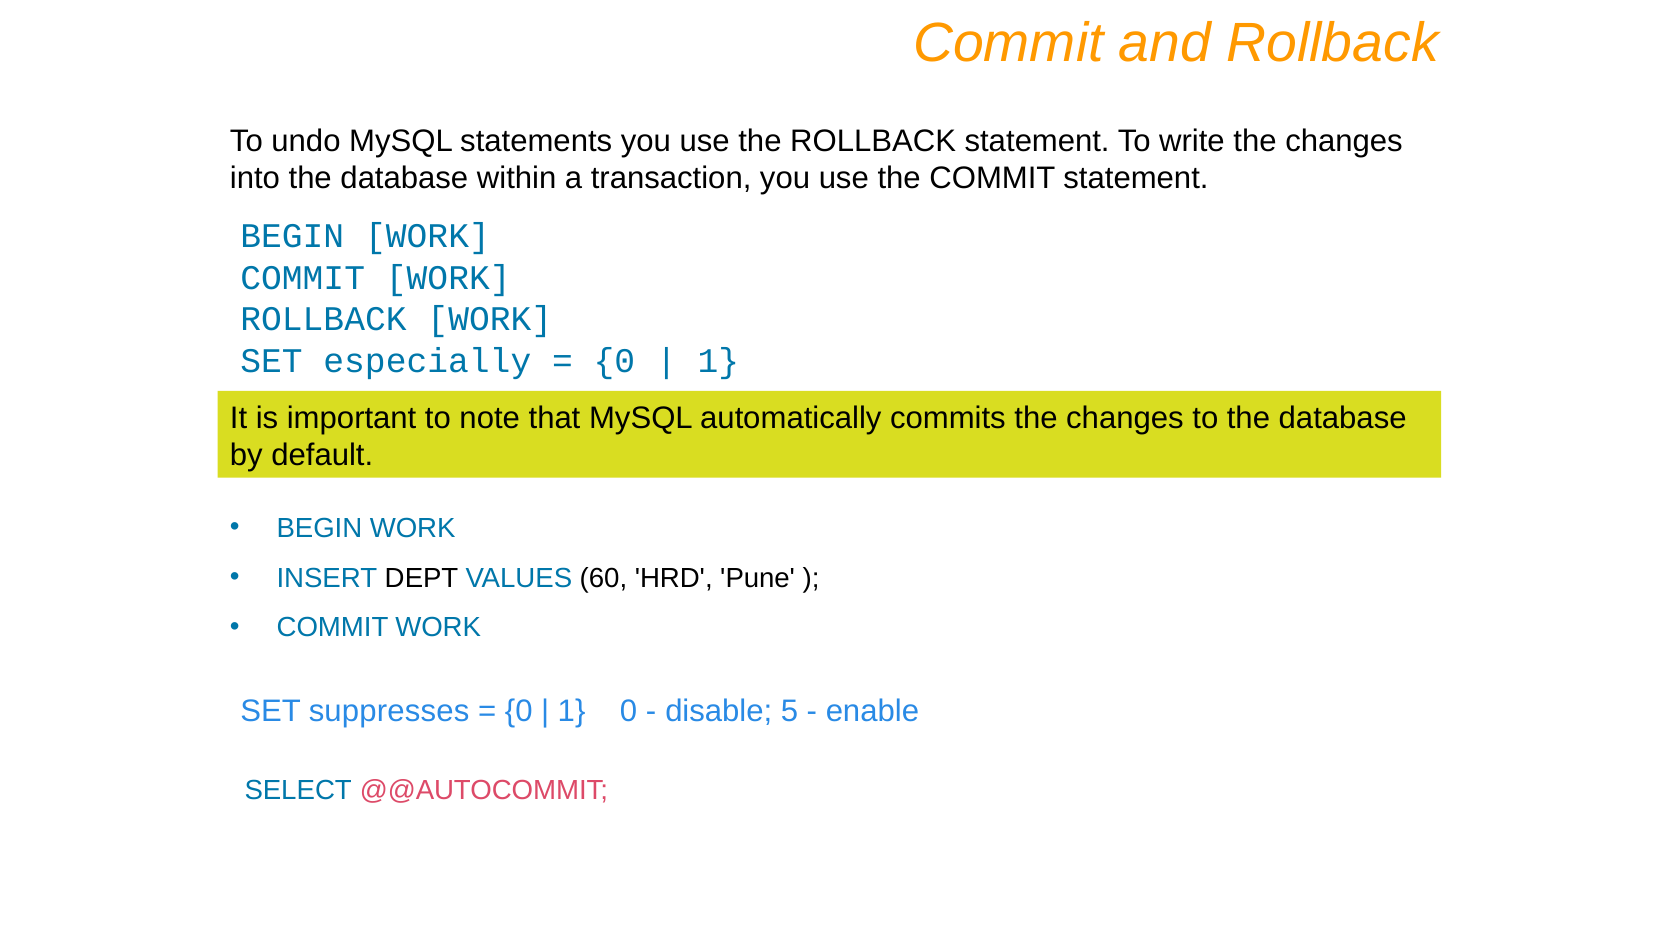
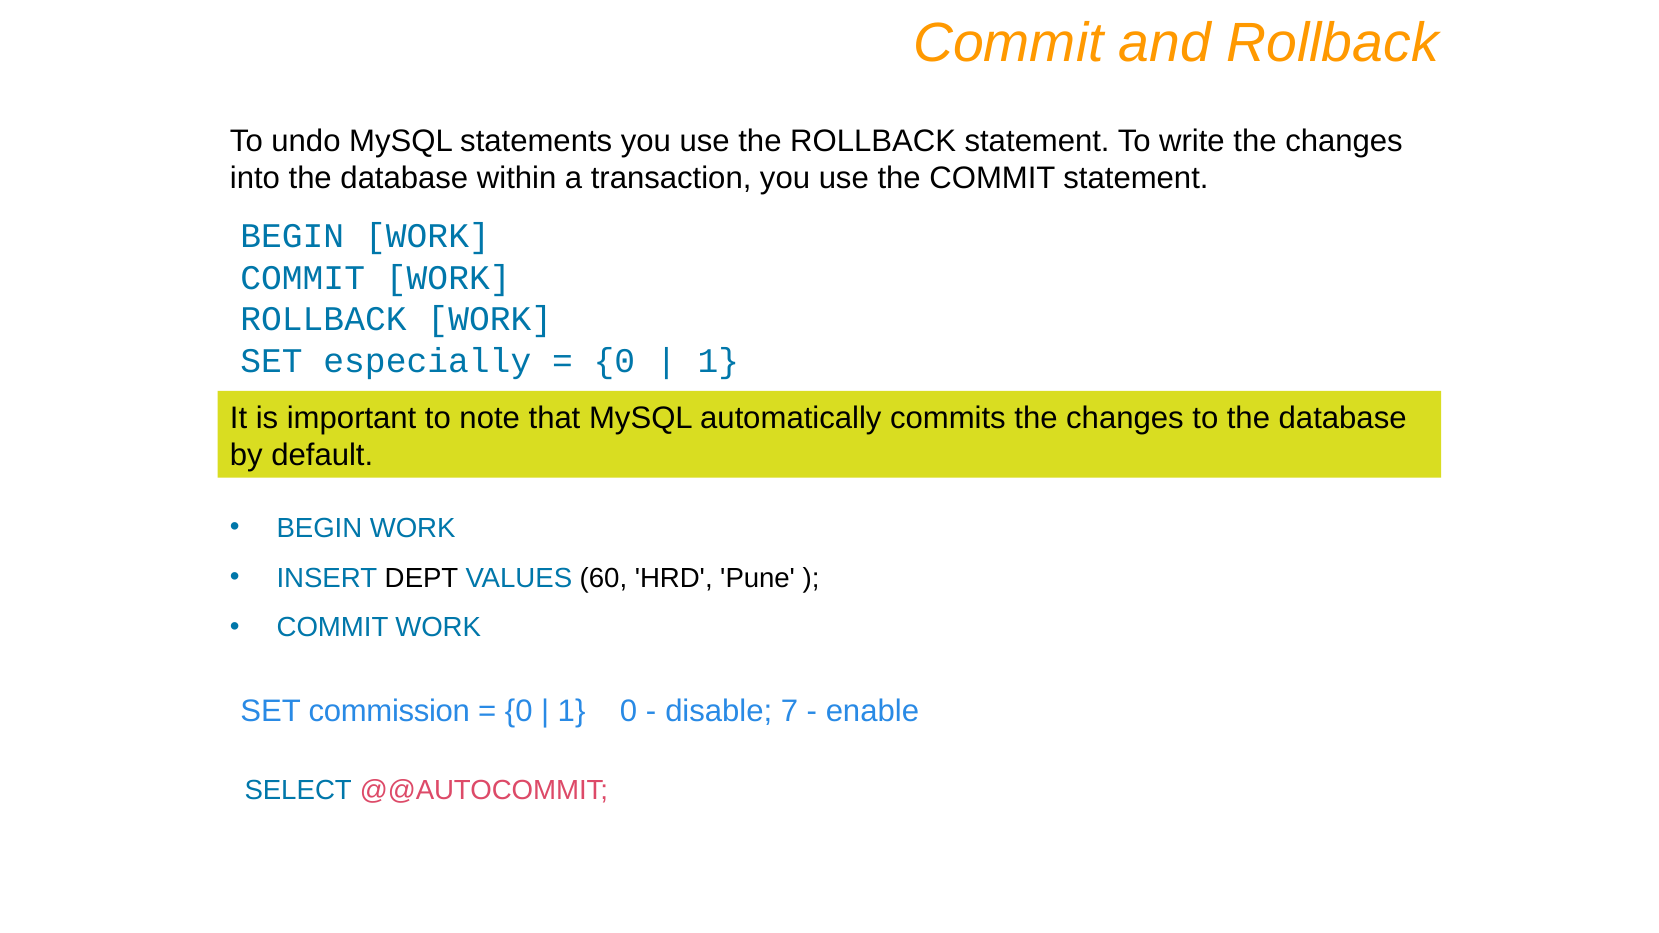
suppresses: suppresses -> commission
5: 5 -> 7
